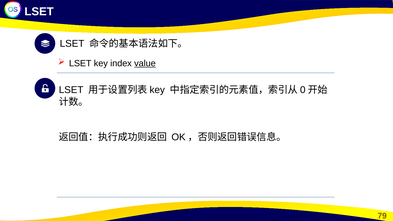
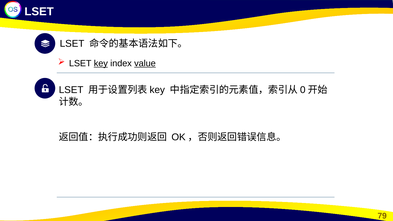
key underline: none -> present
